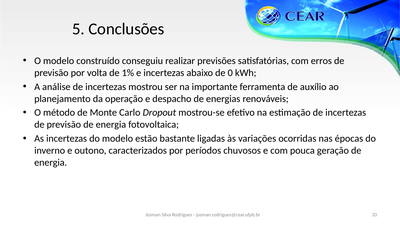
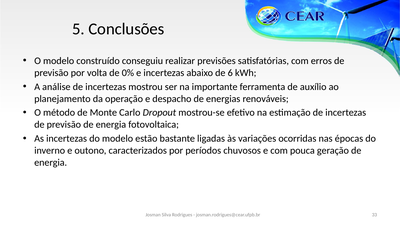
1%: 1% -> 0%
0: 0 -> 6
